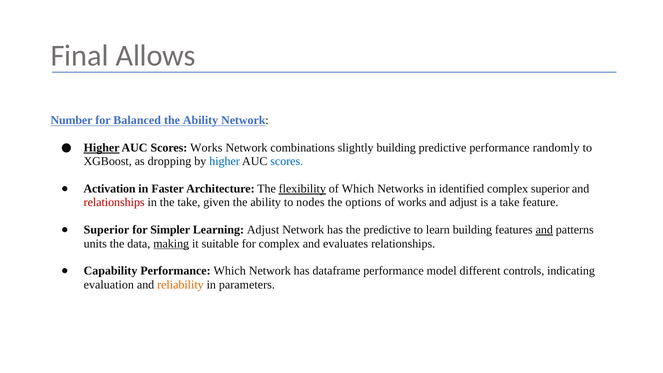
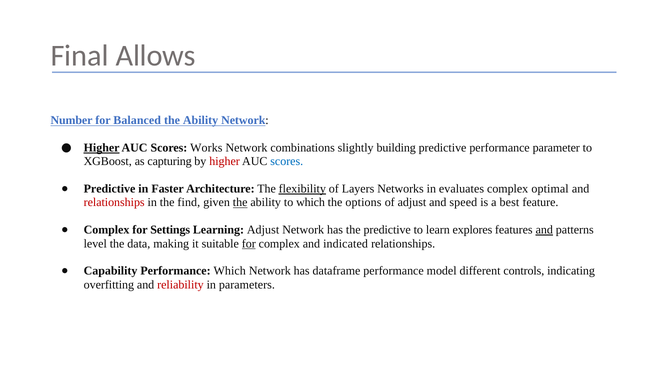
randomly: randomly -> parameter
dropping: dropping -> capturing
higher at (225, 162) colour: blue -> red
Activation at (110, 189): Activation -> Predictive
of Which: Which -> Layers
identified: identified -> evaluates
complex superior: superior -> optimal
the take: take -> find
the at (240, 202) underline: none -> present
to nodes: nodes -> which
of works: works -> adjust
and adjust: adjust -> speed
a take: take -> best
Superior at (106, 230): Superior -> Complex
Simpler: Simpler -> Settings
learn building: building -> explores
units: units -> level
making underline: present -> none
for at (249, 244) underline: none -> present
evaluates: evaluates -> indicated
evaluation: evaluation -> overfitting
reliability colour: orange -> red
